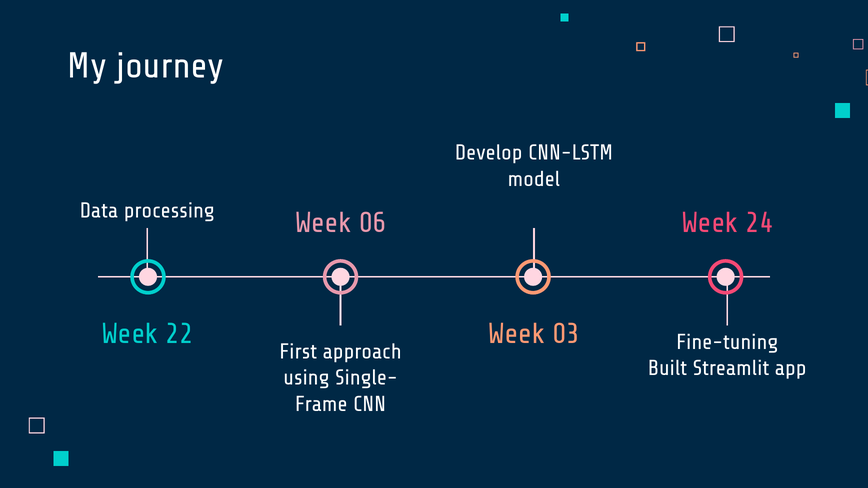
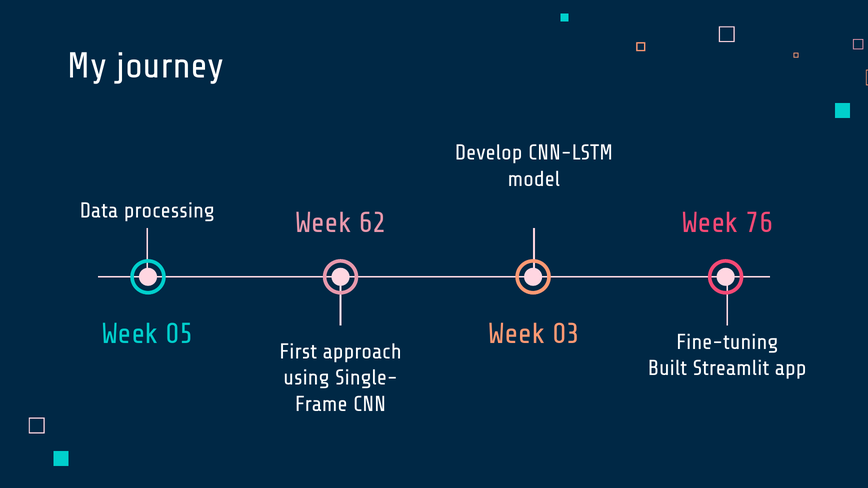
06: 06 -> 62
24: 24 -> 76
22: 22 -> 05
